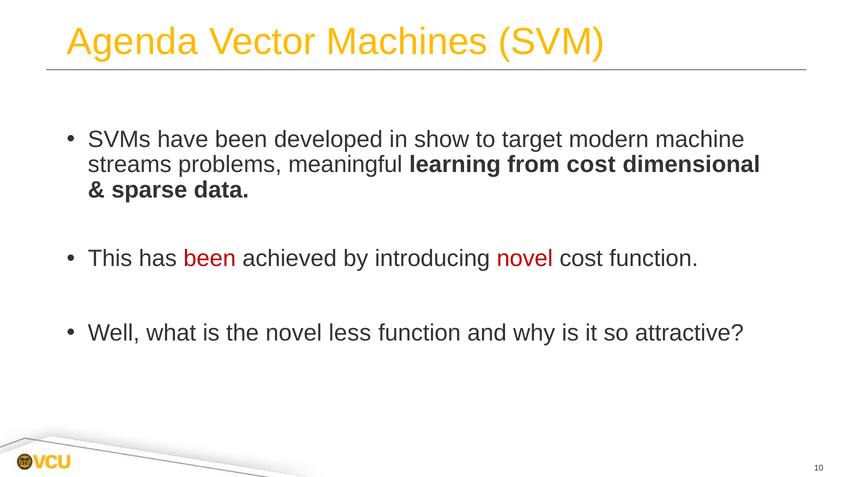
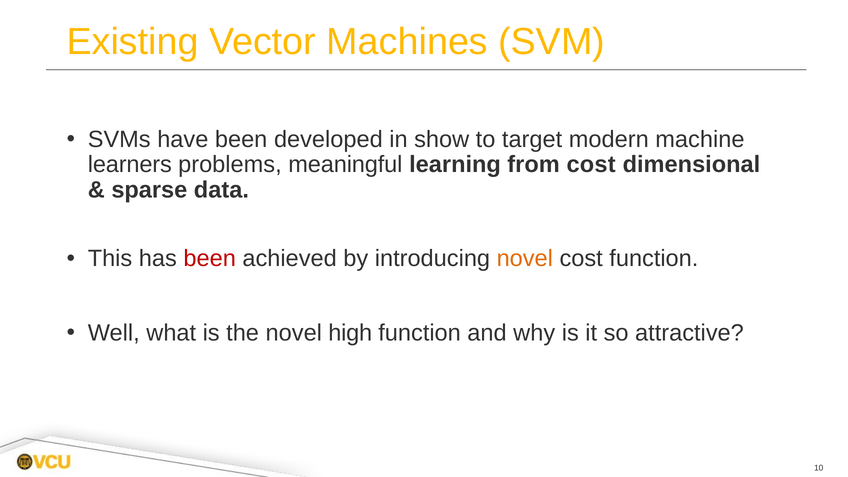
Agenda: Agenda -> Existing
streams: streams -> learners
novel at (525, 259) colour: red -> orange
less: less -> high
